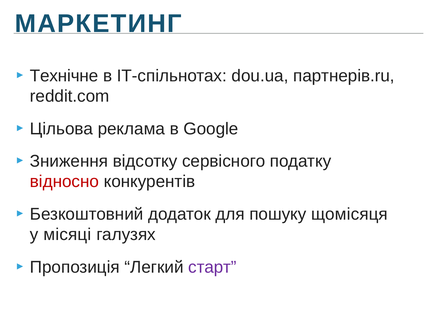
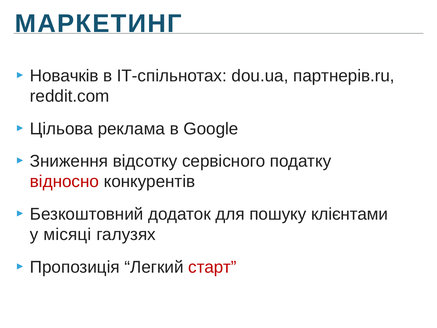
Технічне: Технічне -> Новачків
щомісяця: щомісяця -> клієнтами
старт colour: purple -> red
